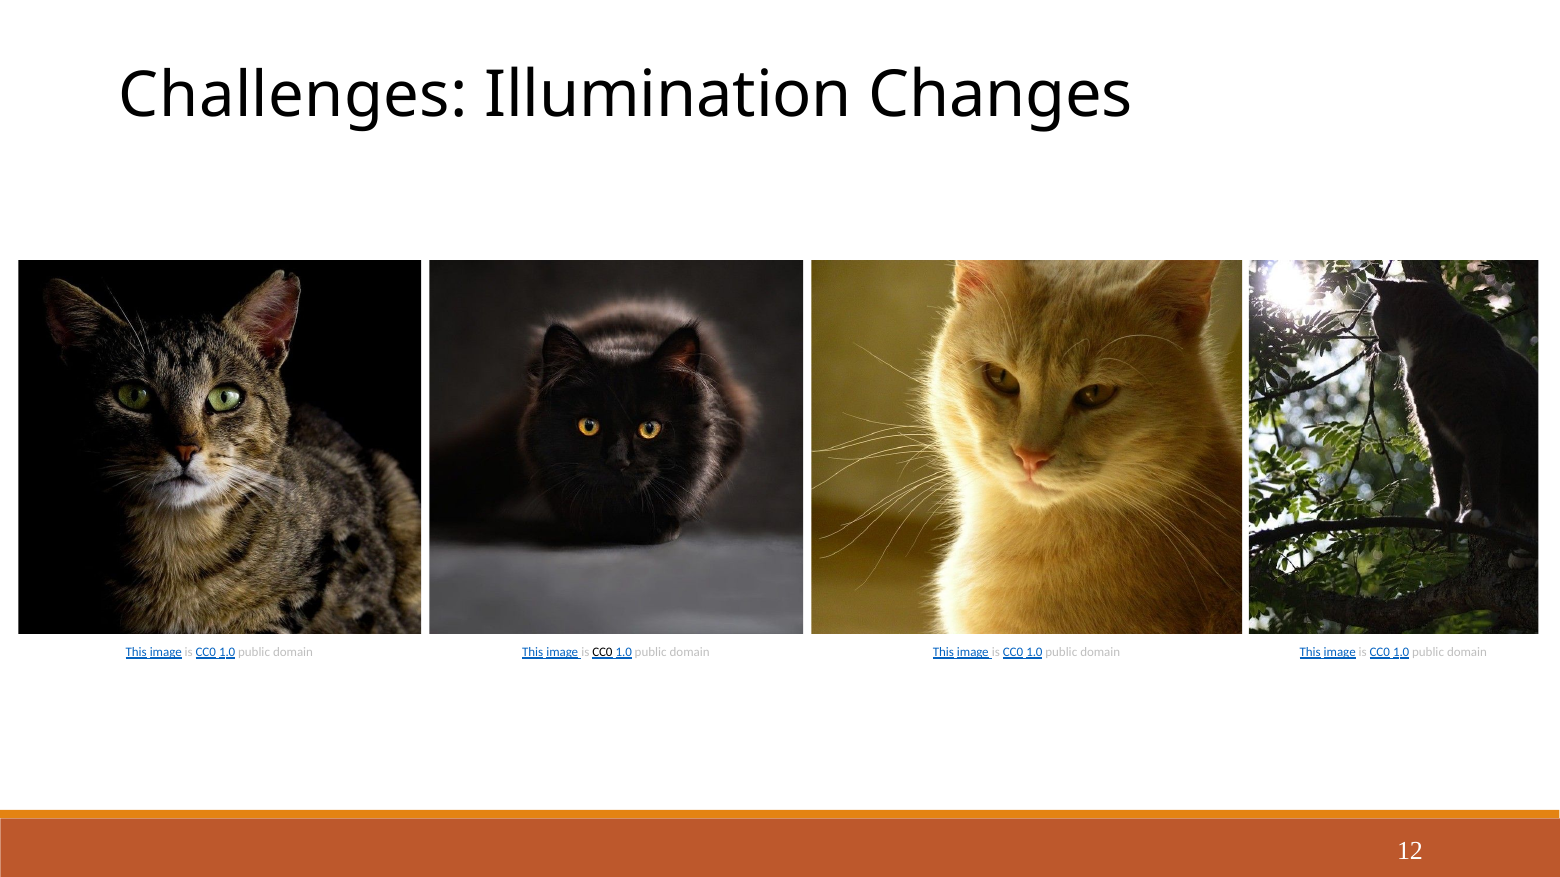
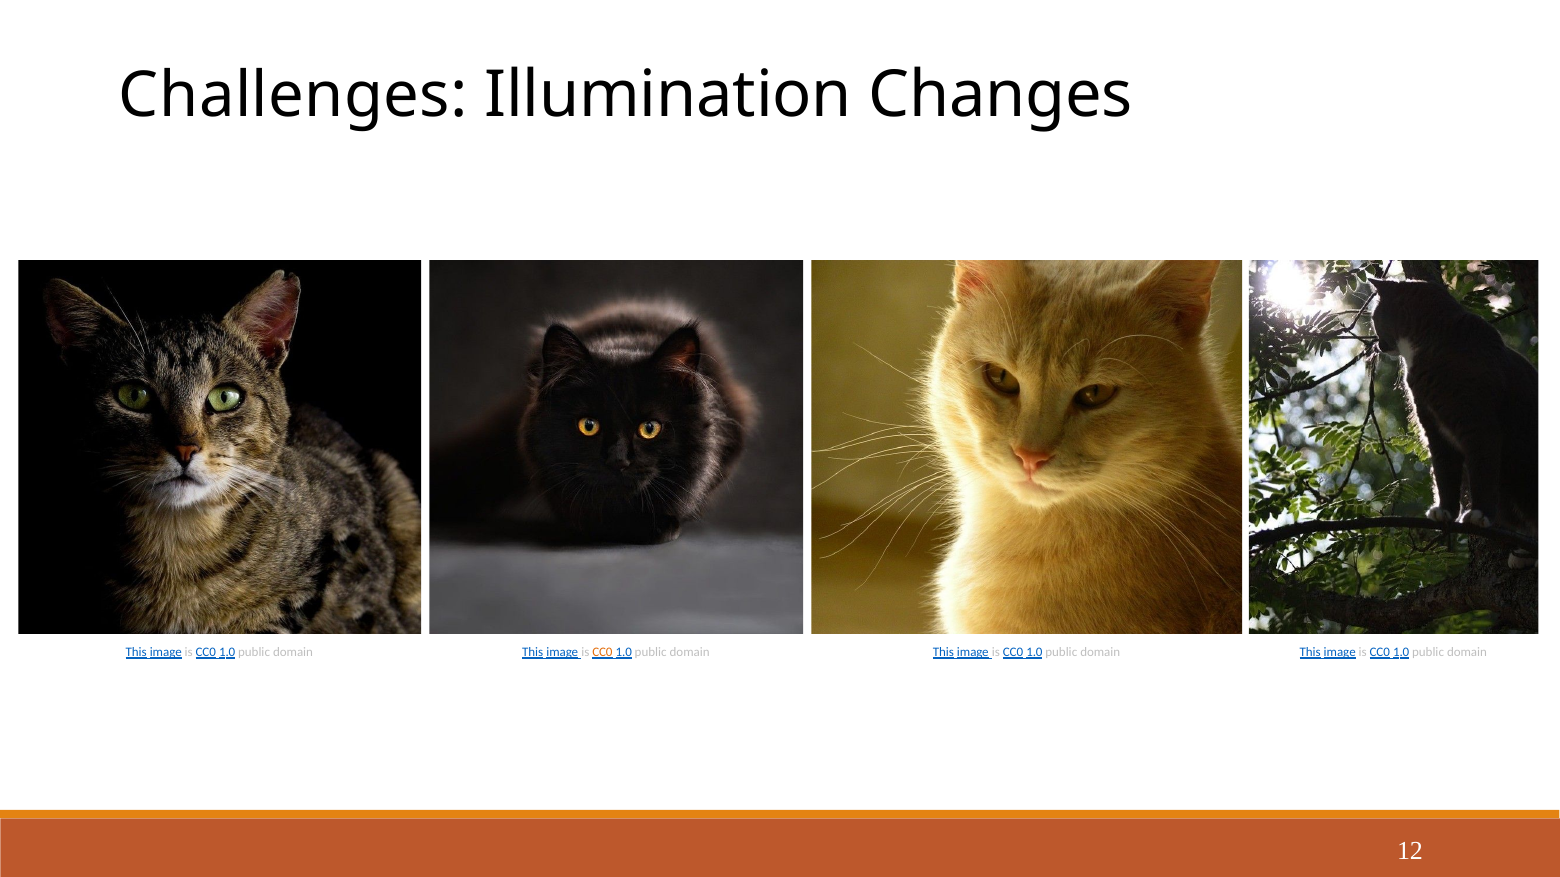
CC0 at (602, 653) colour: black -> orange
